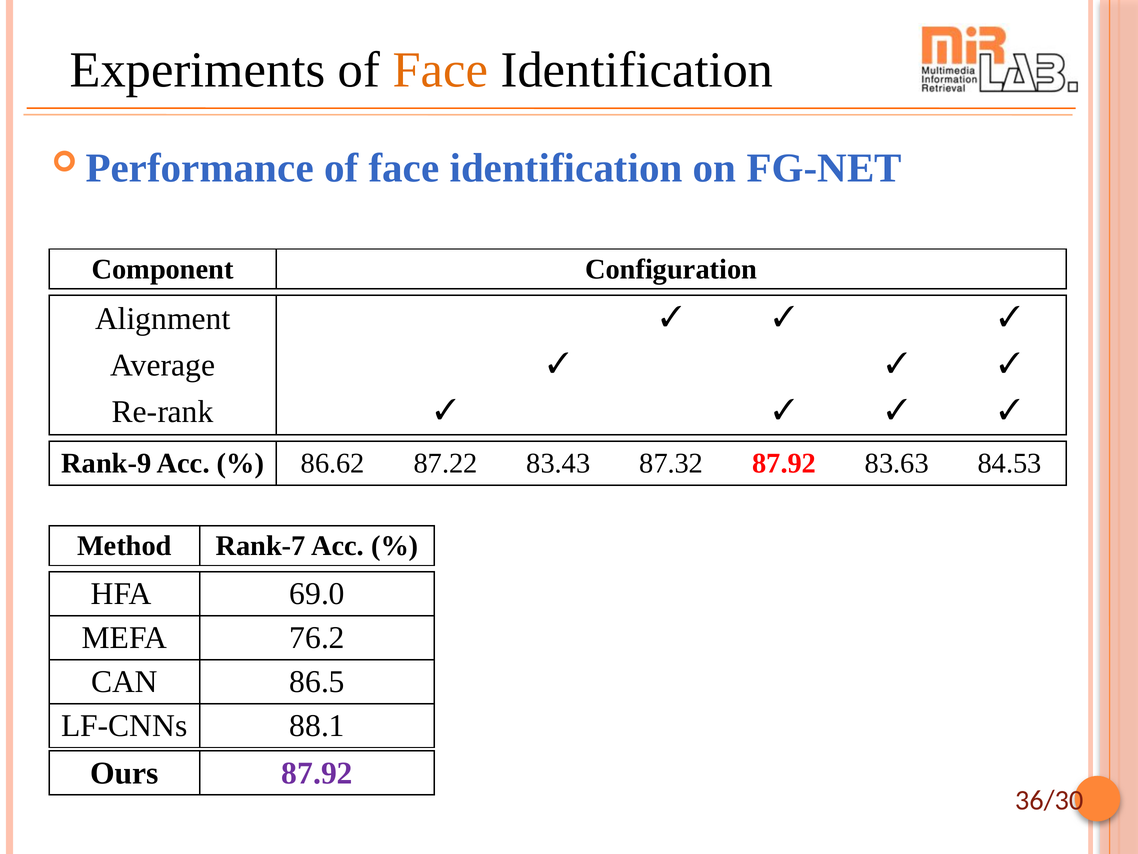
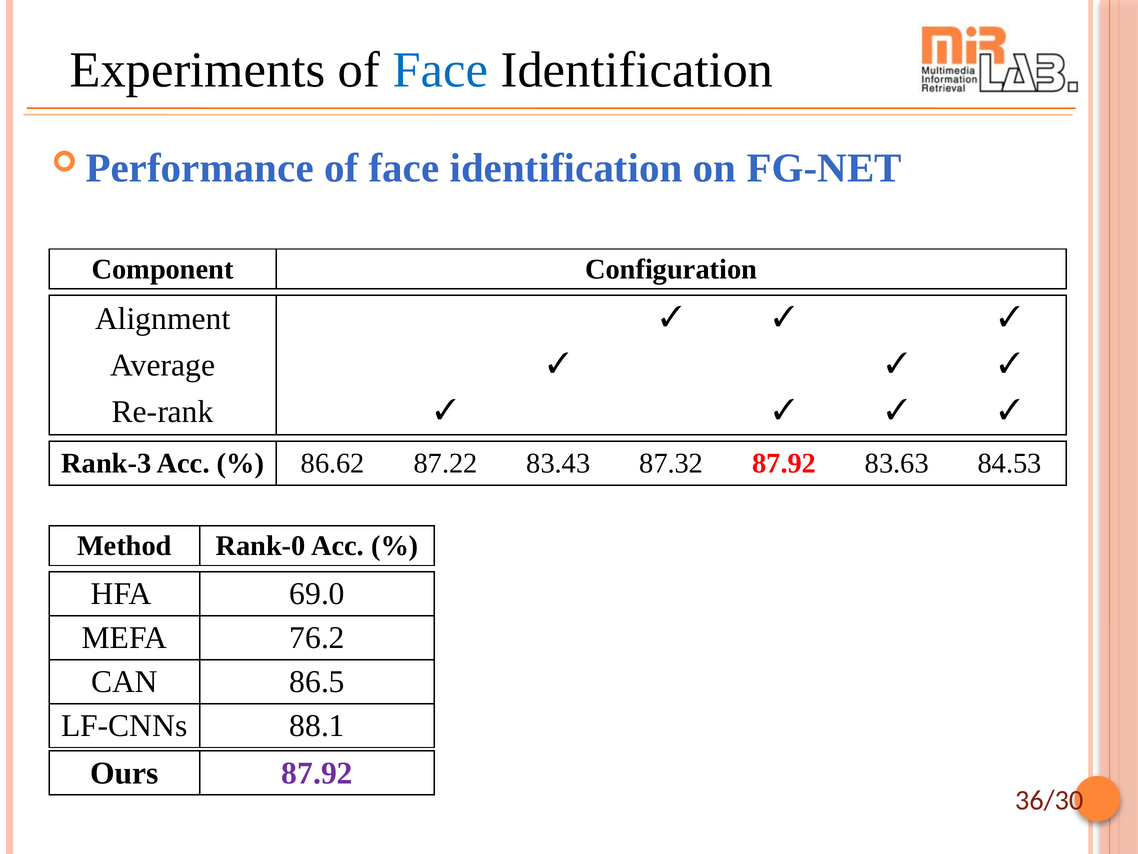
Face at (440, 70) colour: orange -> blue
Rank-9: Rank-9 -> Rank-3
Rank-7: Rank-7 -> Rank-0
